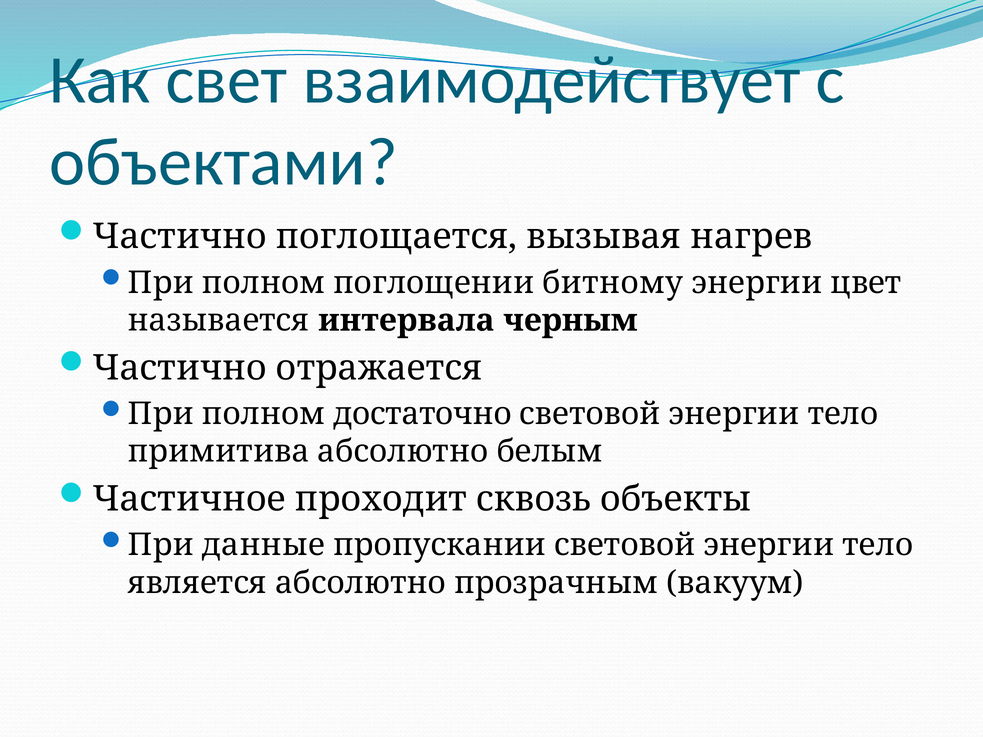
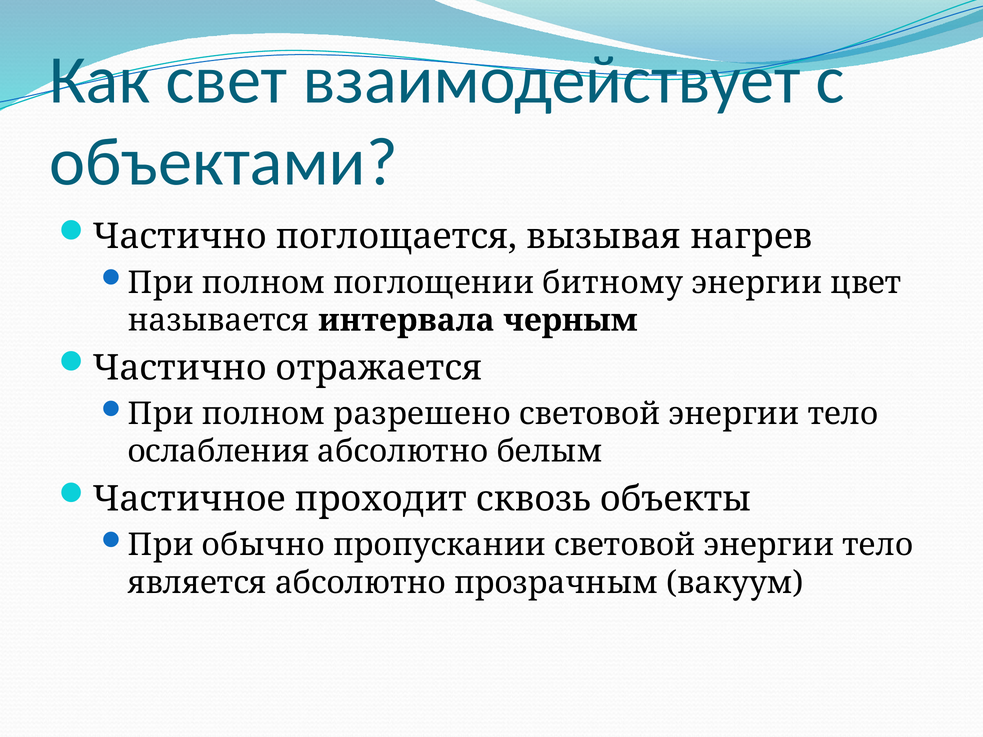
достаточно: достаточно -> разрешено
примитива: примитива -> ослабления
данные: данные -> обычно
